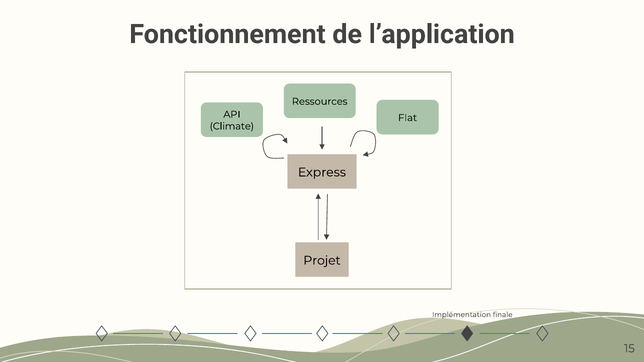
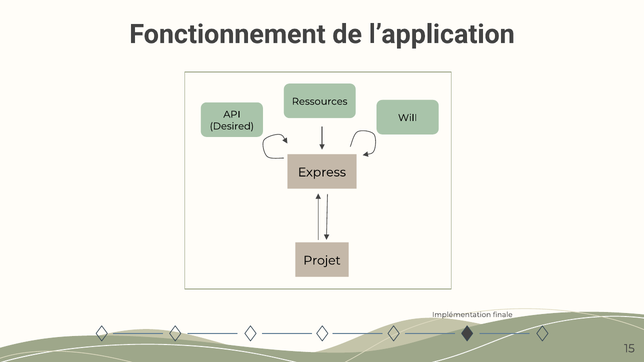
Flat: Flat -> Will
Climate: Climate -> Desired
